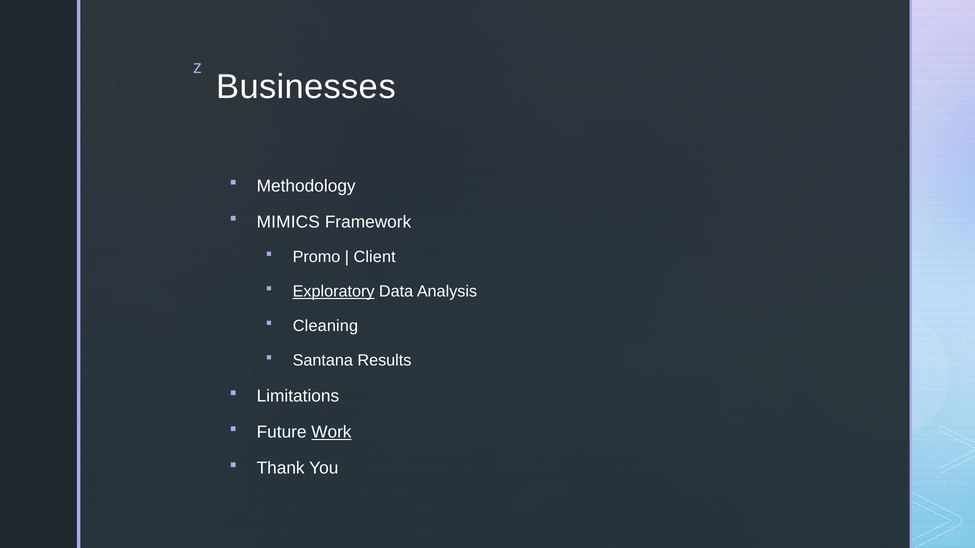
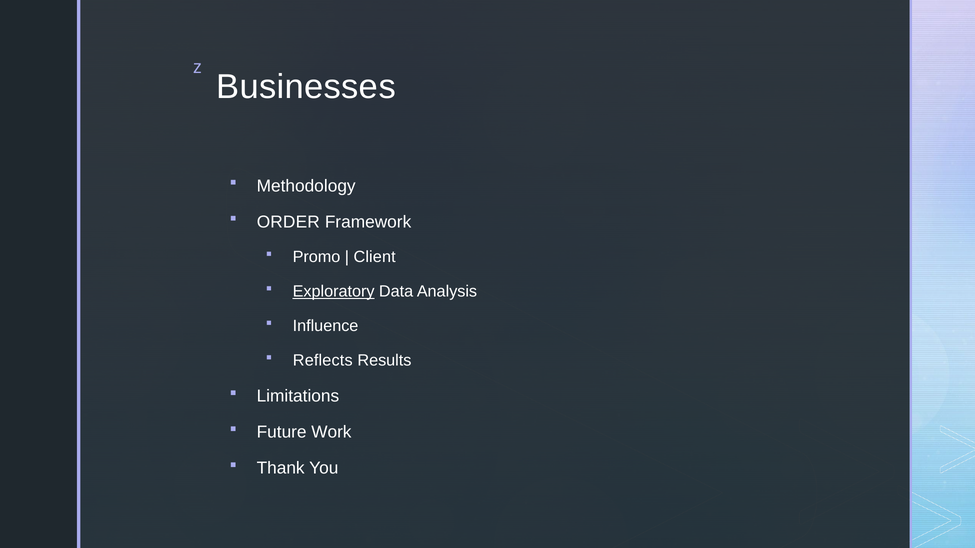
MIMICS: MIMICS -> ORDER
Cleaning: Cleaning -> Influence
Santana: Santana -> Reflects
Work underline: present -> none
